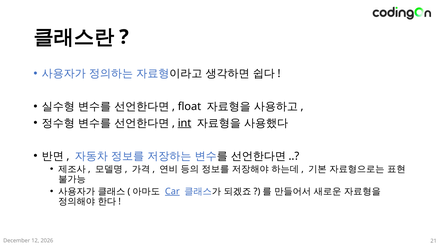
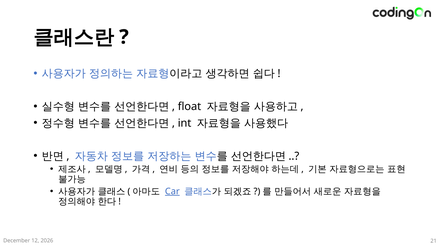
int underline: present -> none
